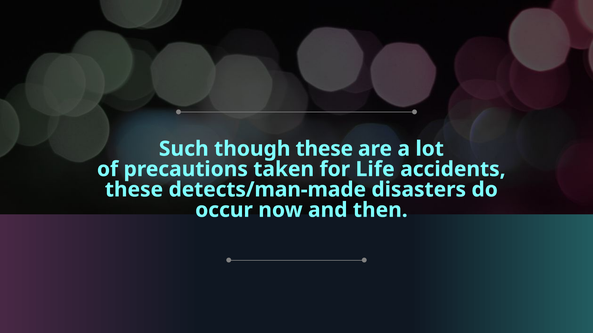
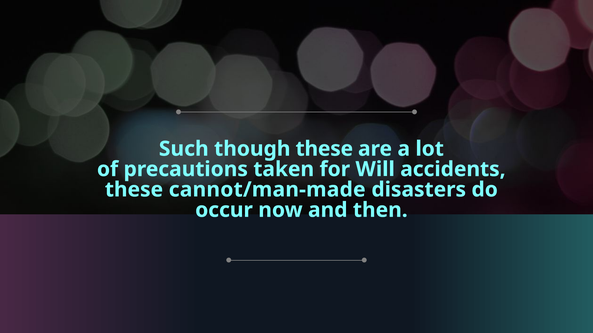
Life: Life -> Will
detects/man-made: detects/man-made -> cannot/man-made
